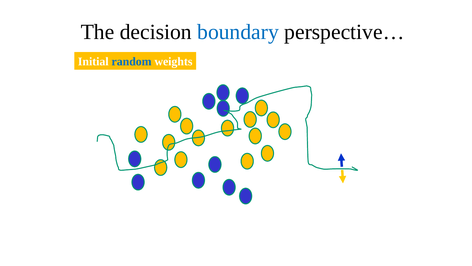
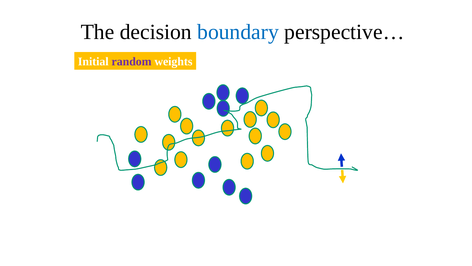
random colour: blue -> purple
